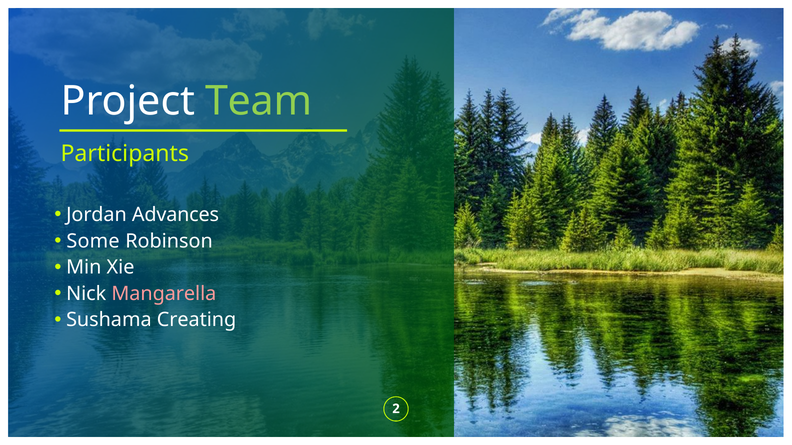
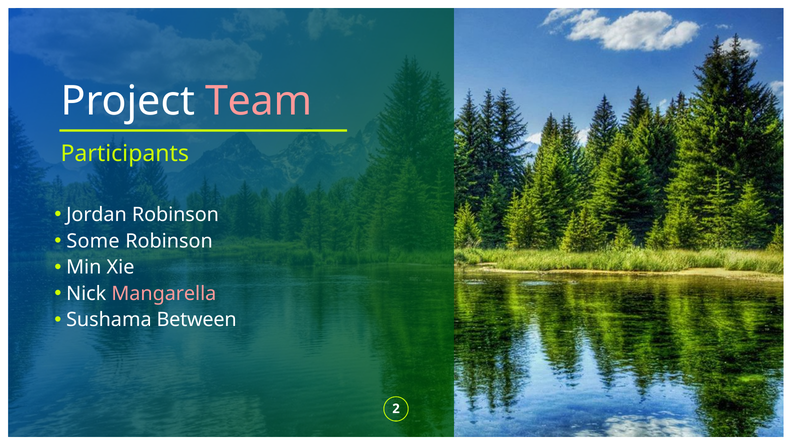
Team colour: light green -> pink
Jordan Advances: Advances -> Robinson
Creating: Creating -> Between
